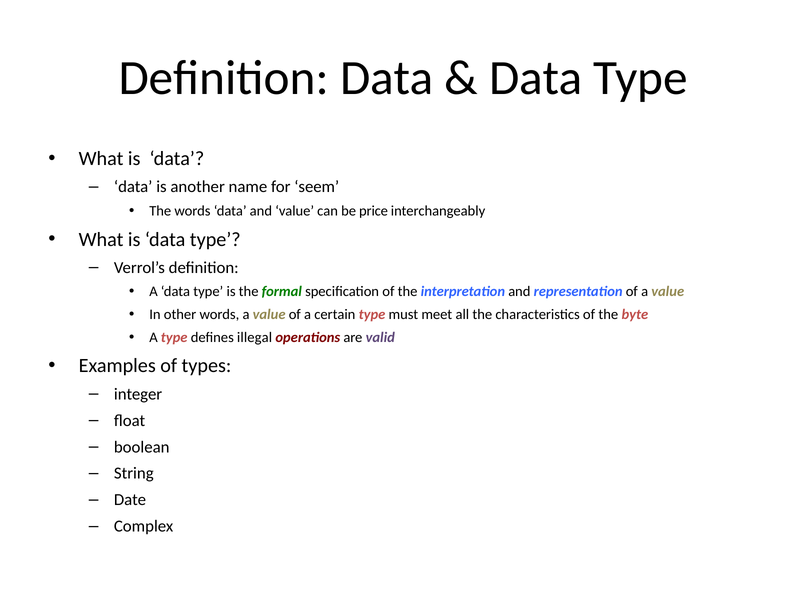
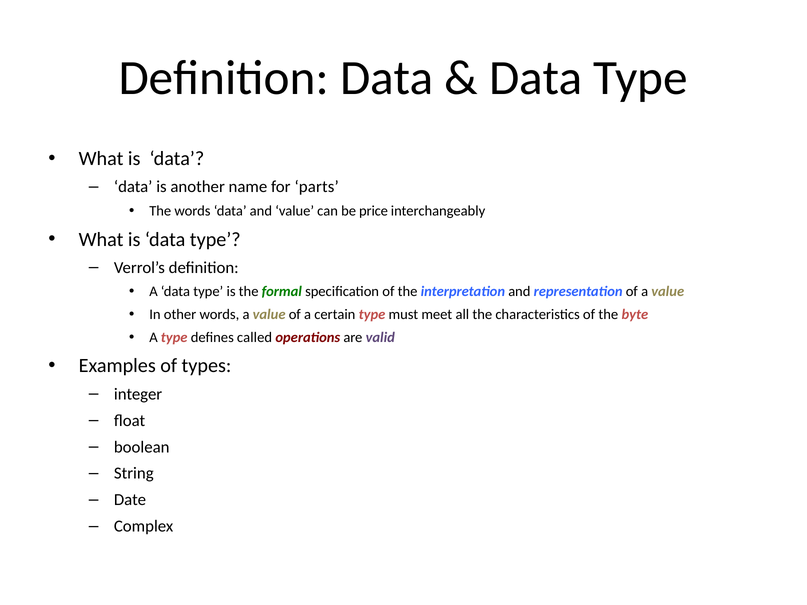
seem: seem -> parts
illegal: illegal -> called
